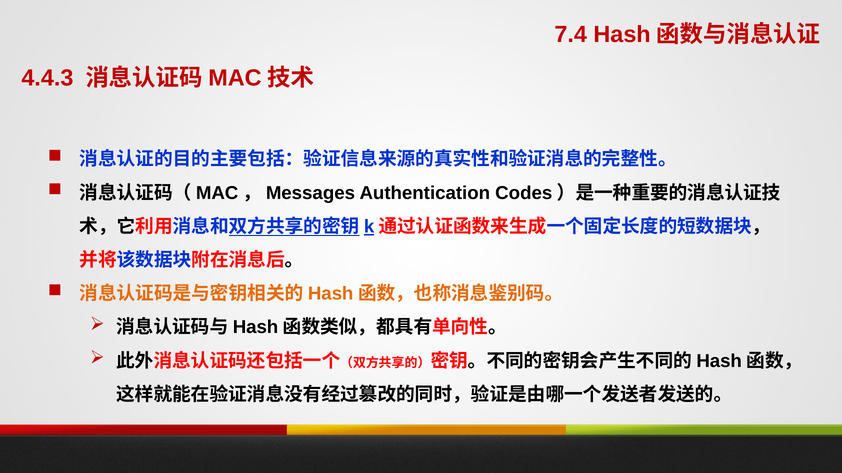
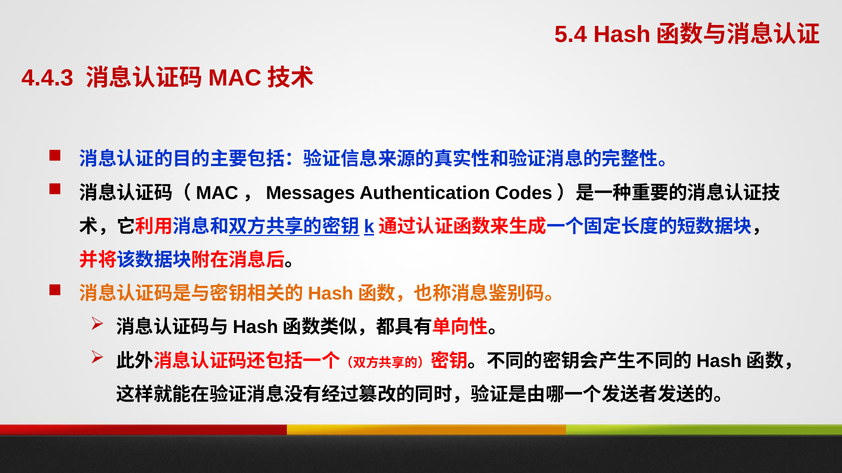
7.4: 7.4 -> 5.4
